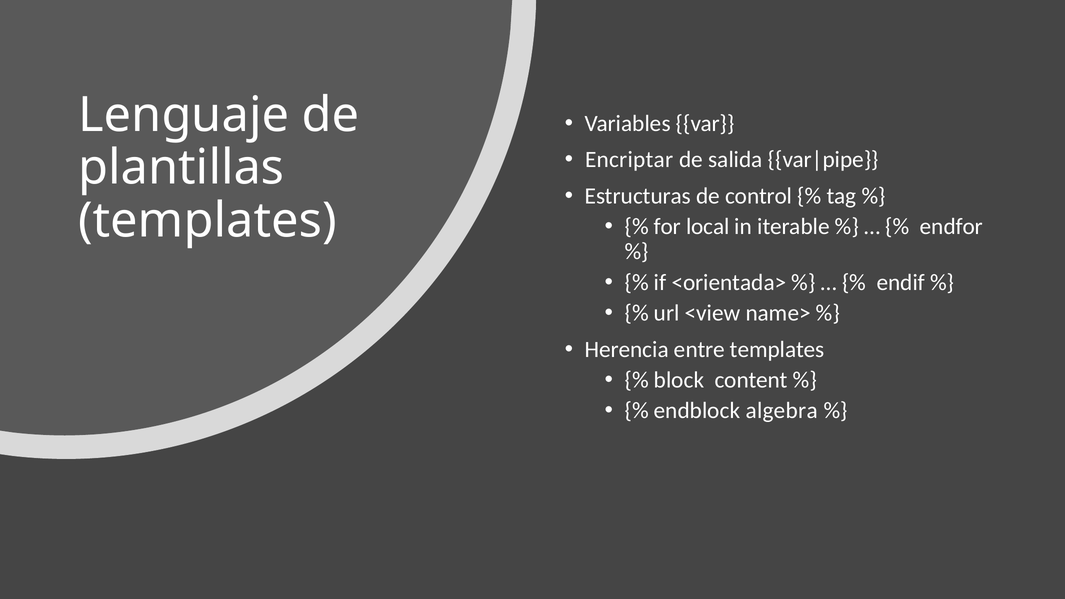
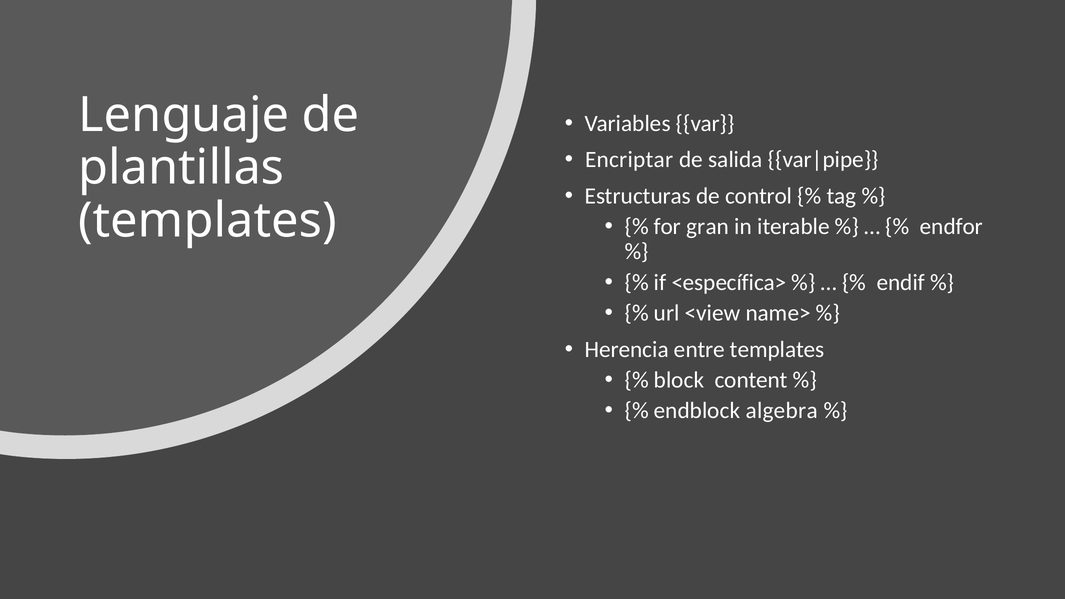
local: local -> gran
<orientada>: <orientada> -> <específica>
